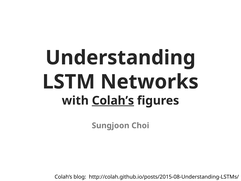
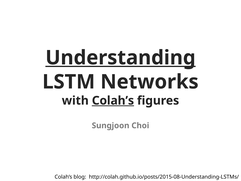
Understanding underline: none -> present
